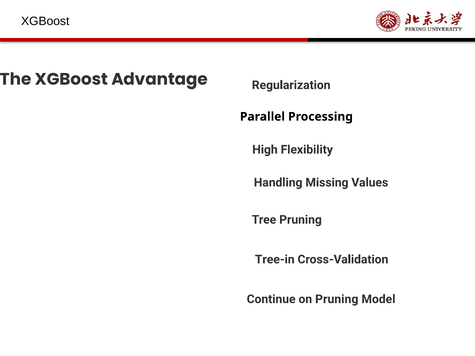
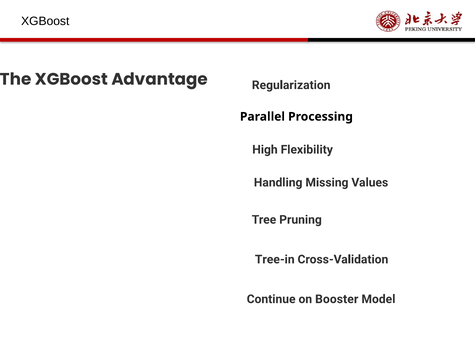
on Pruning: Pruning -> Booster
